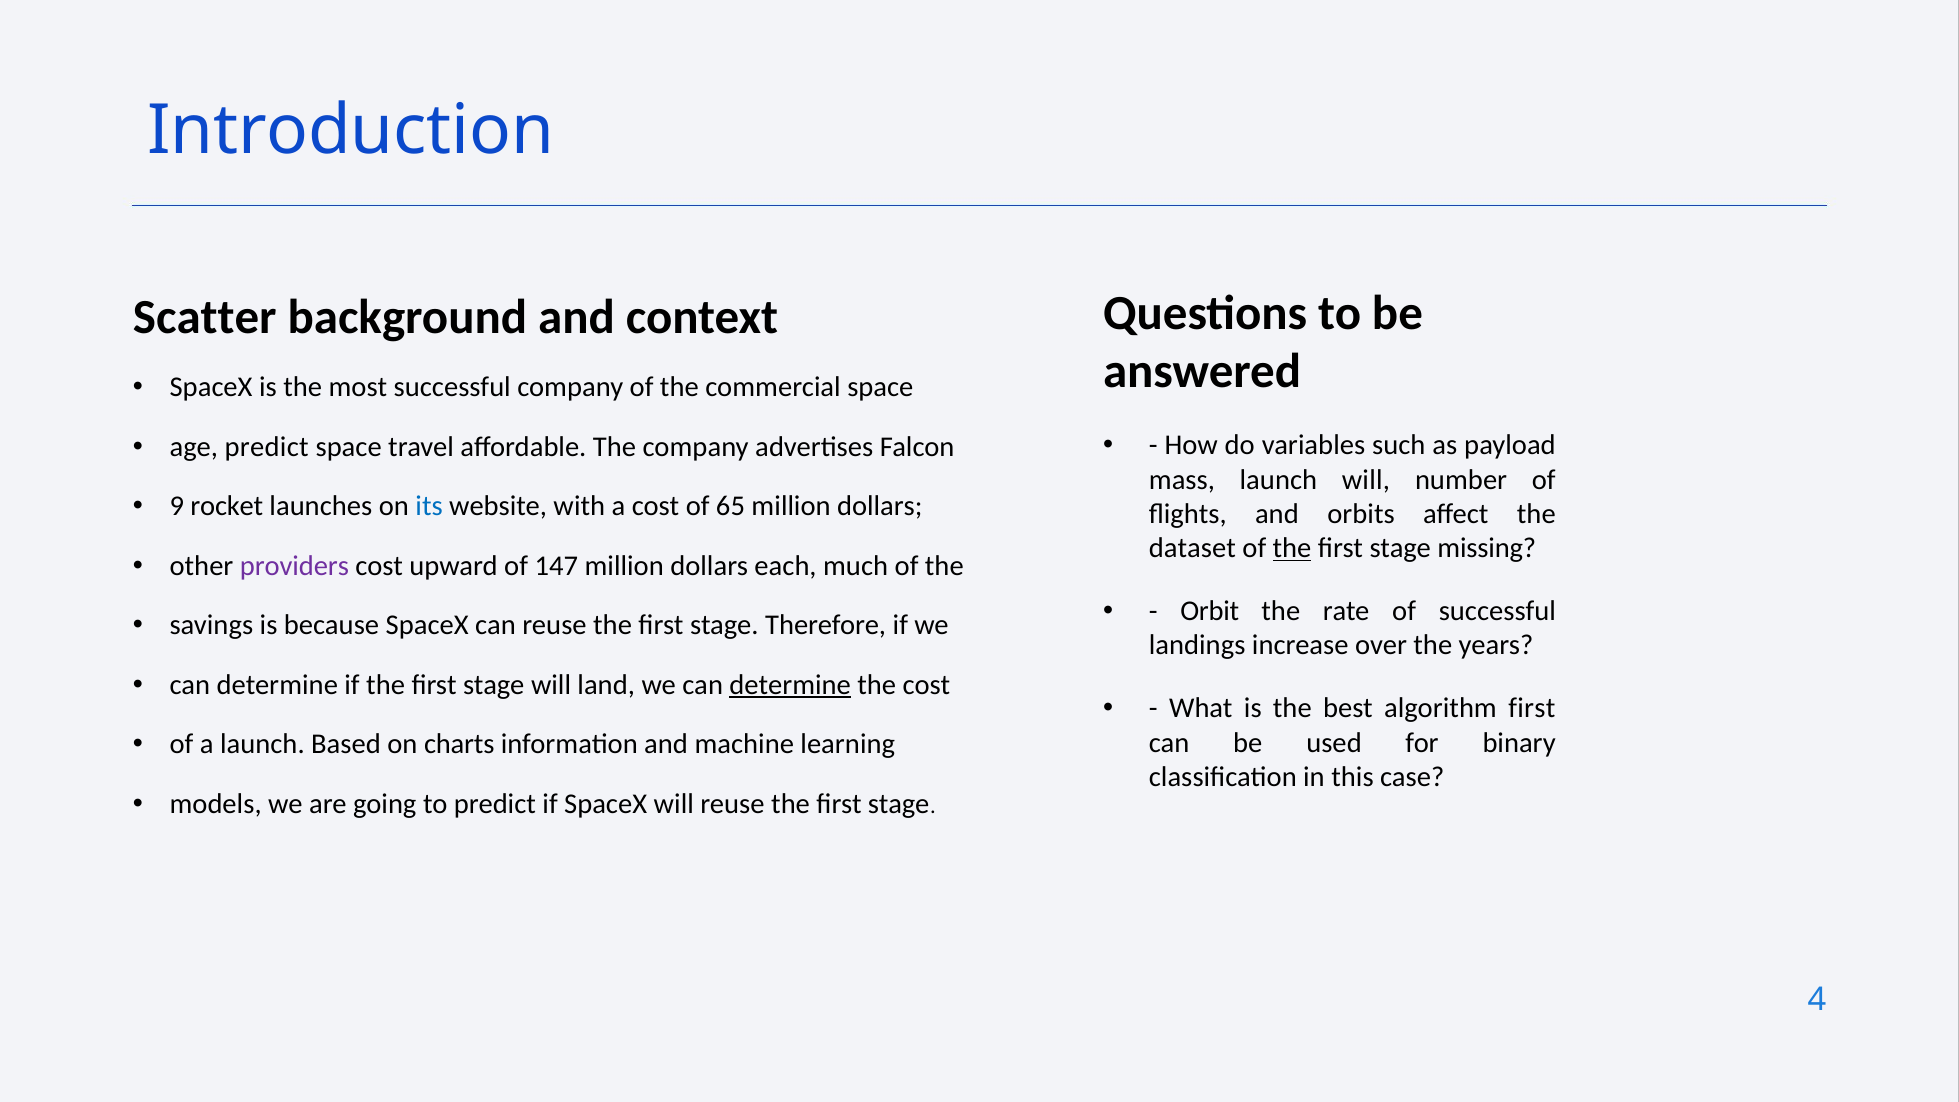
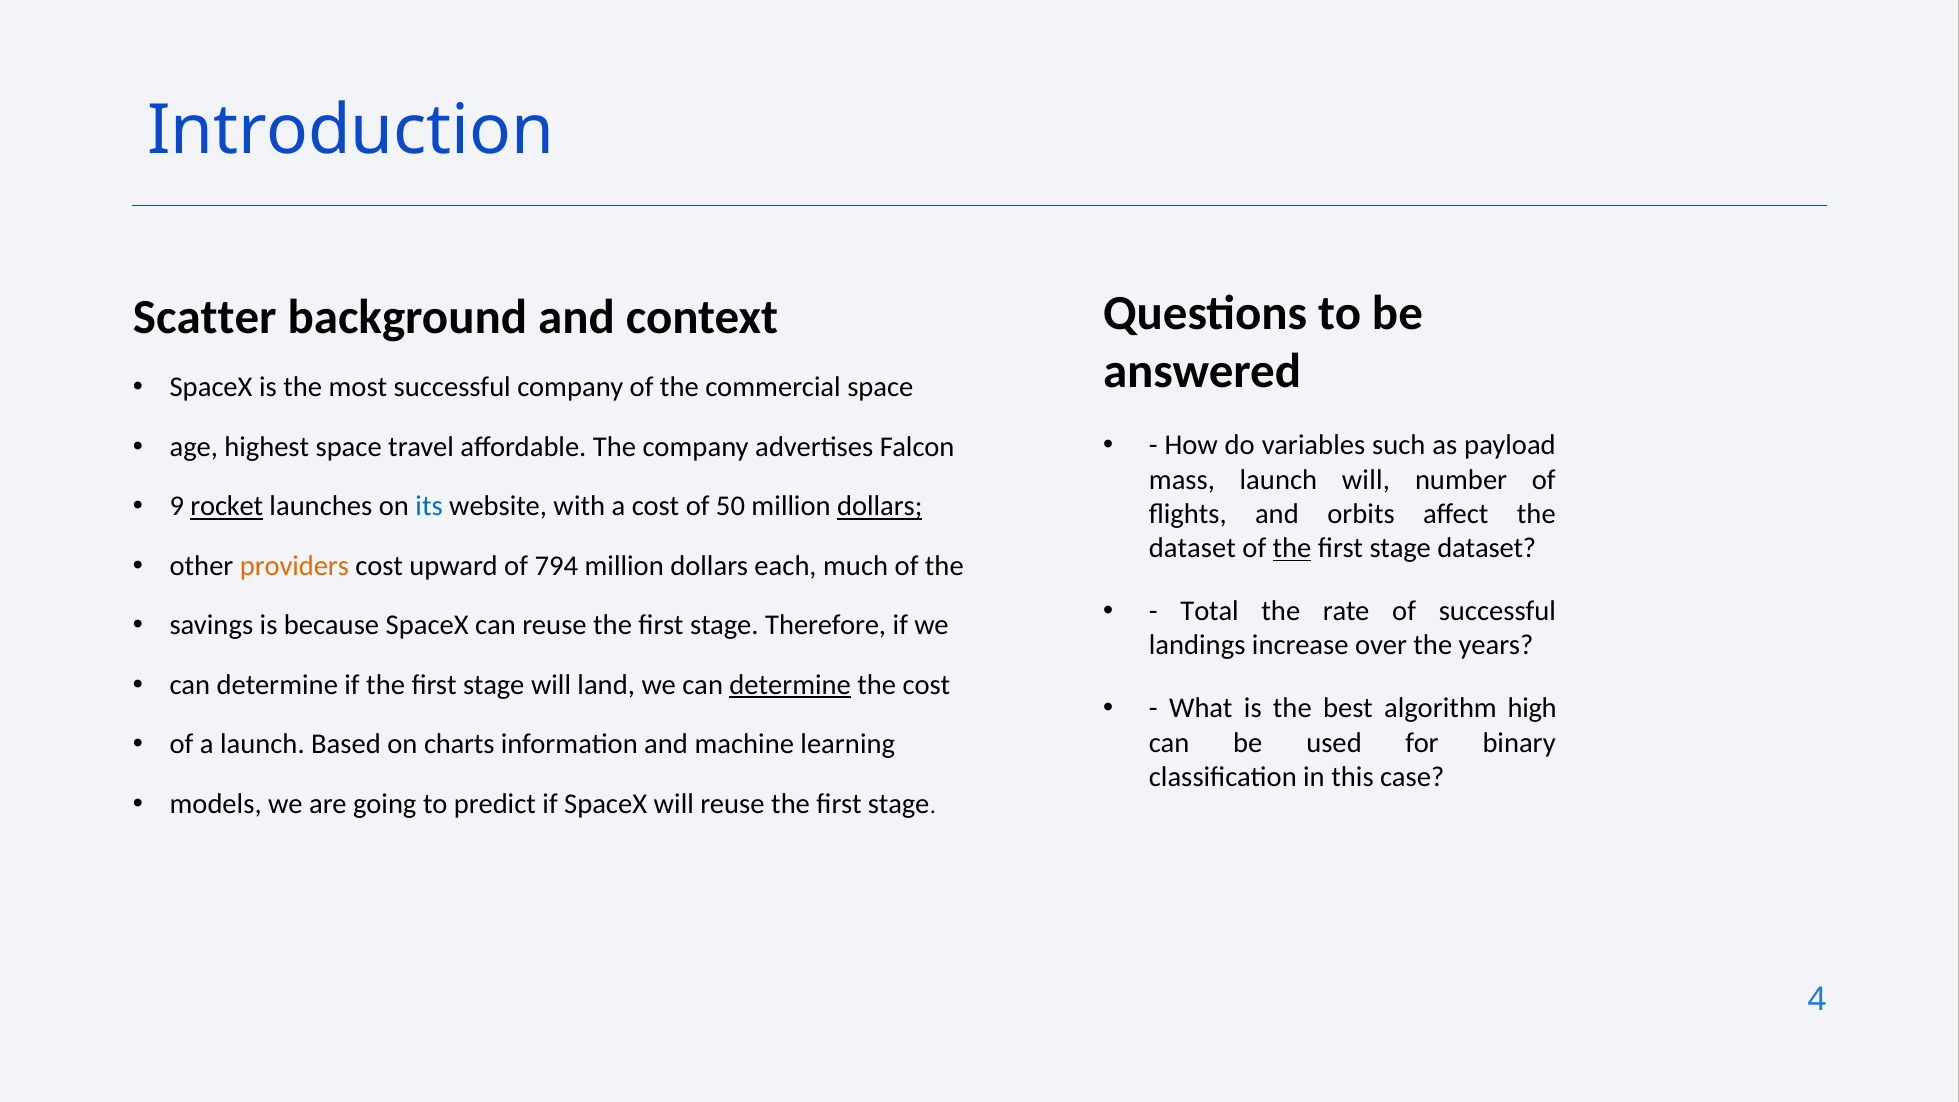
age predict: predict -> highest
rocket underline: none -> present
65: 65 -> 50
dollars at (880, 506) underline: none -> present
stage missing: missing -> dataset
providers colour: purple -> orange
147: 147 -> 794
Orbit: Orbit -> Total
algorithm first: first -> high
